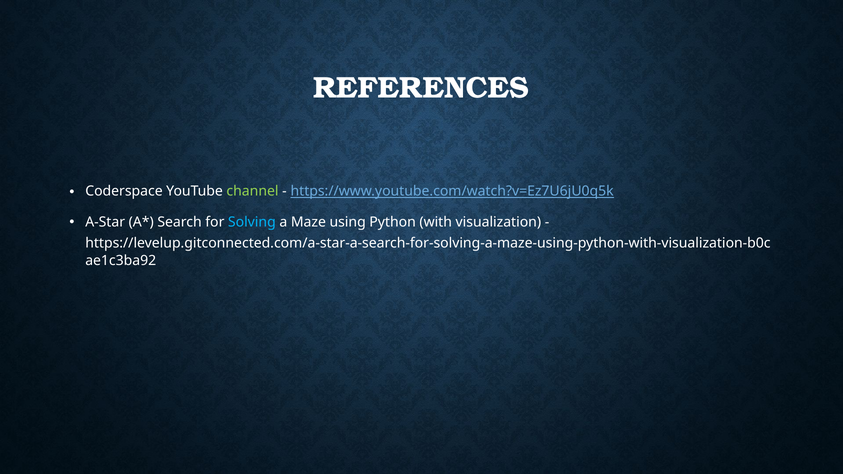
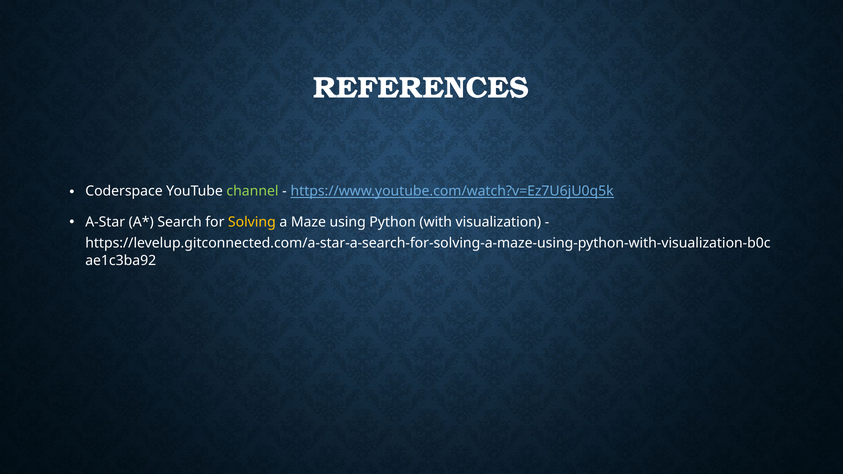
Solving colour: light blue -> yellow
